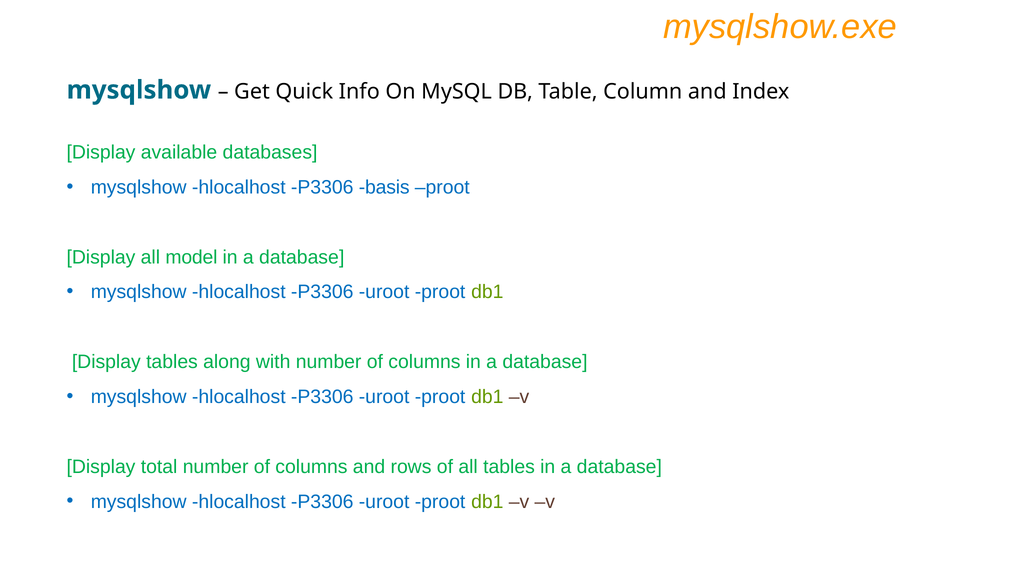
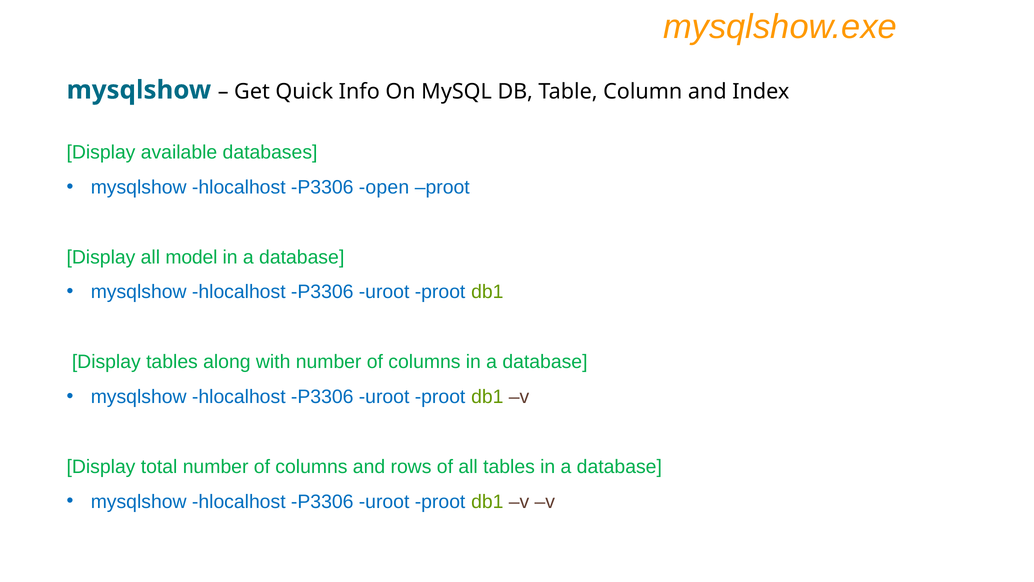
basis: basis -> open
